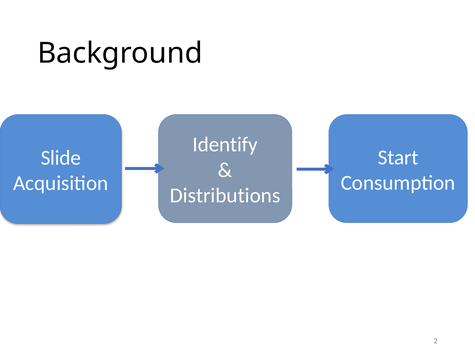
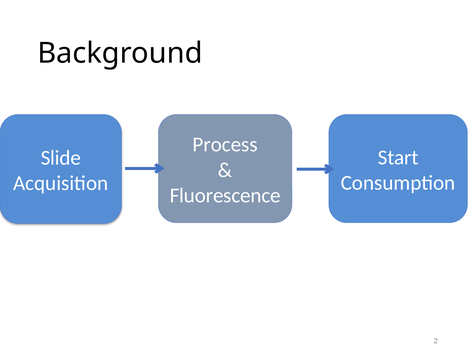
Identify: Identify -> Process
Distributions: Distributions -> Fluorescence
